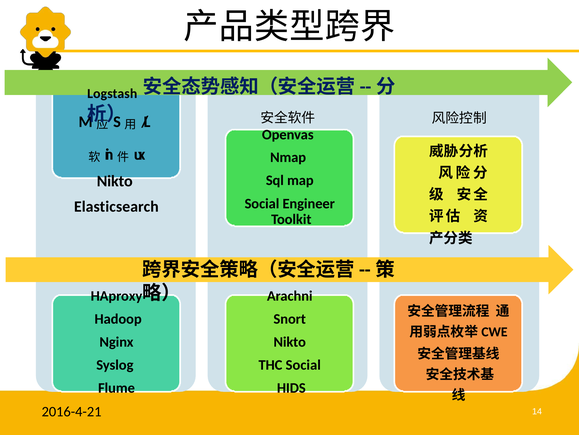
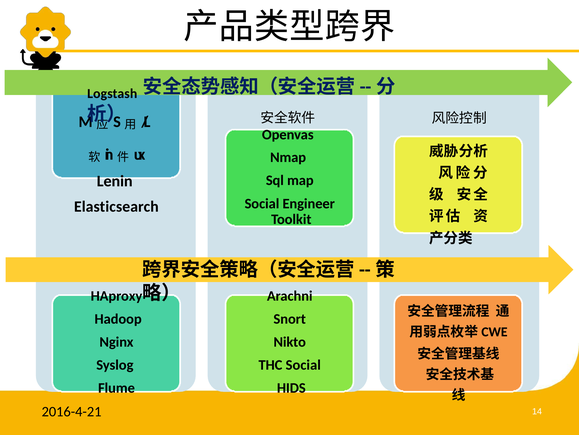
Nikto at (115, 181): Nikto -> Lenin
